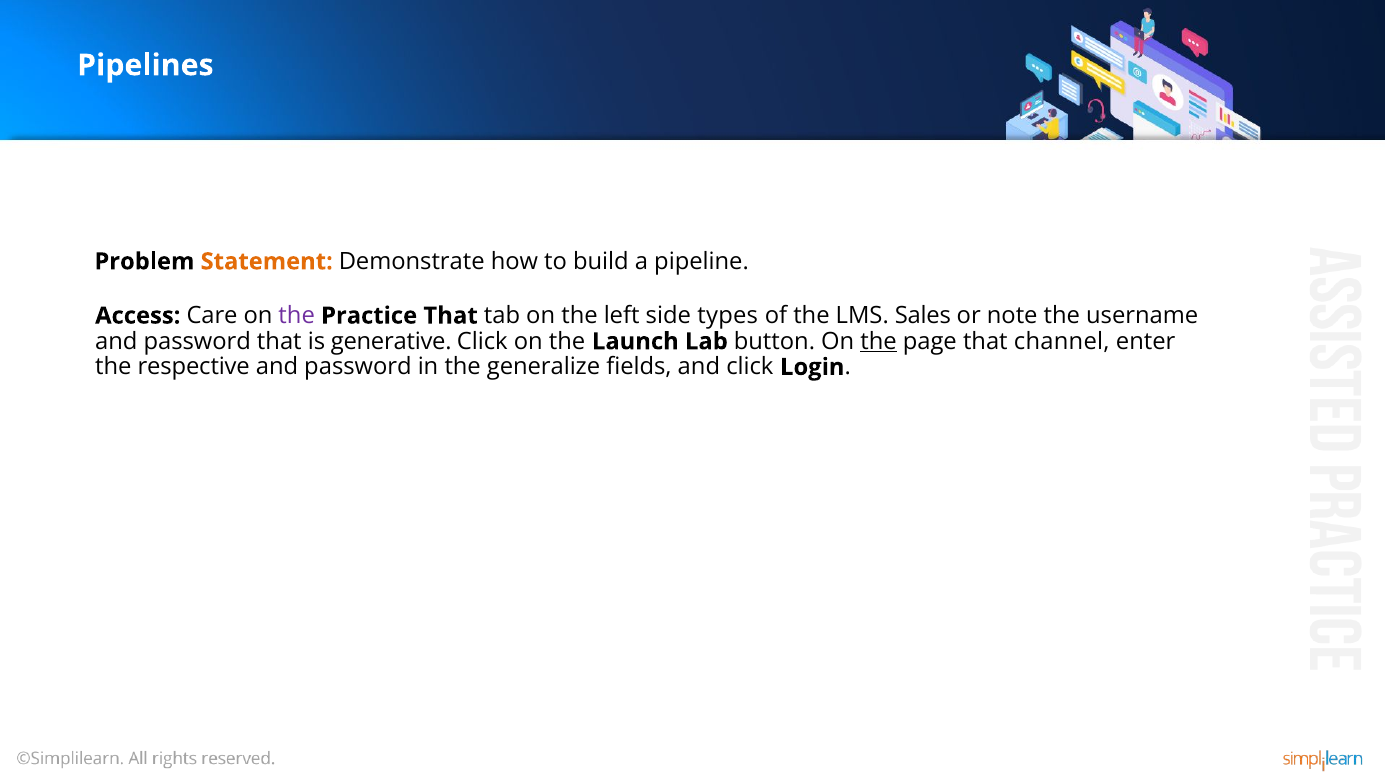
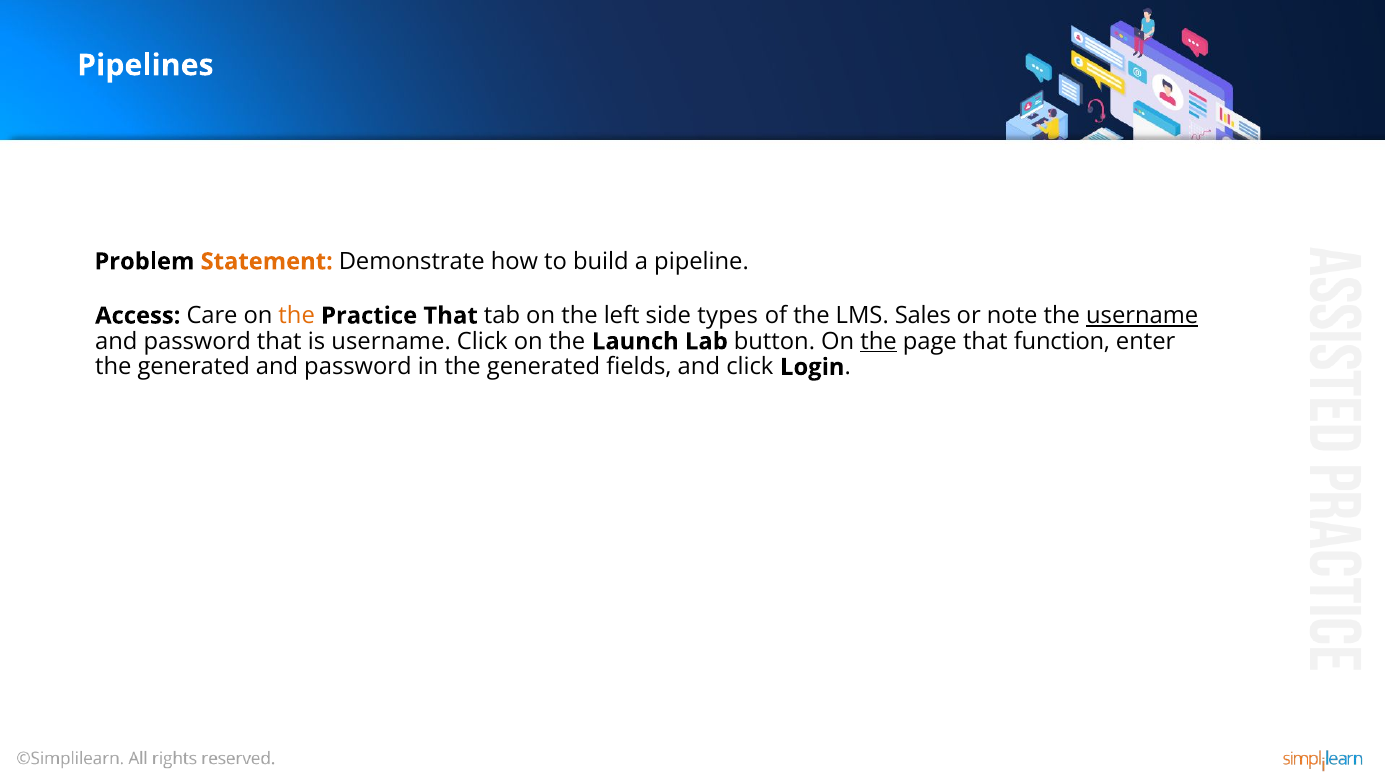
the at (297, 316) colour: purple -> orange
username at (1142, 316) underline: none -> present
is generative: generative -> username
channel: channel -> function
respective at (194, 367): respective -> generated
in the generalize: generalize -> generated
